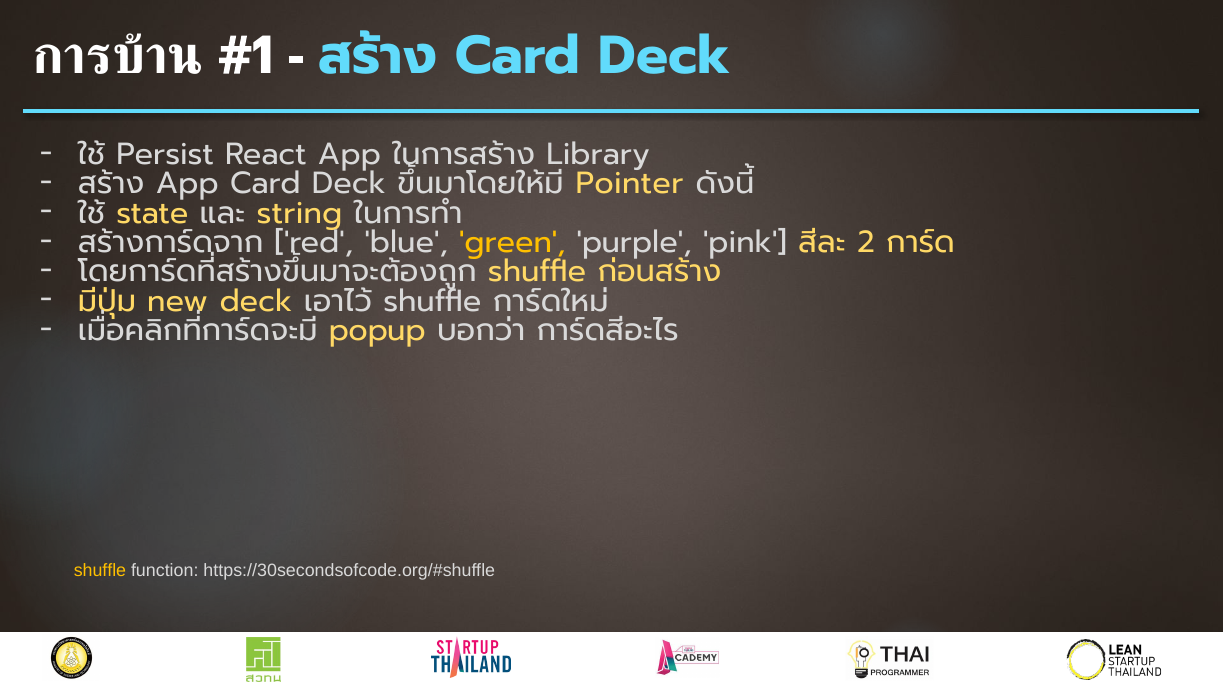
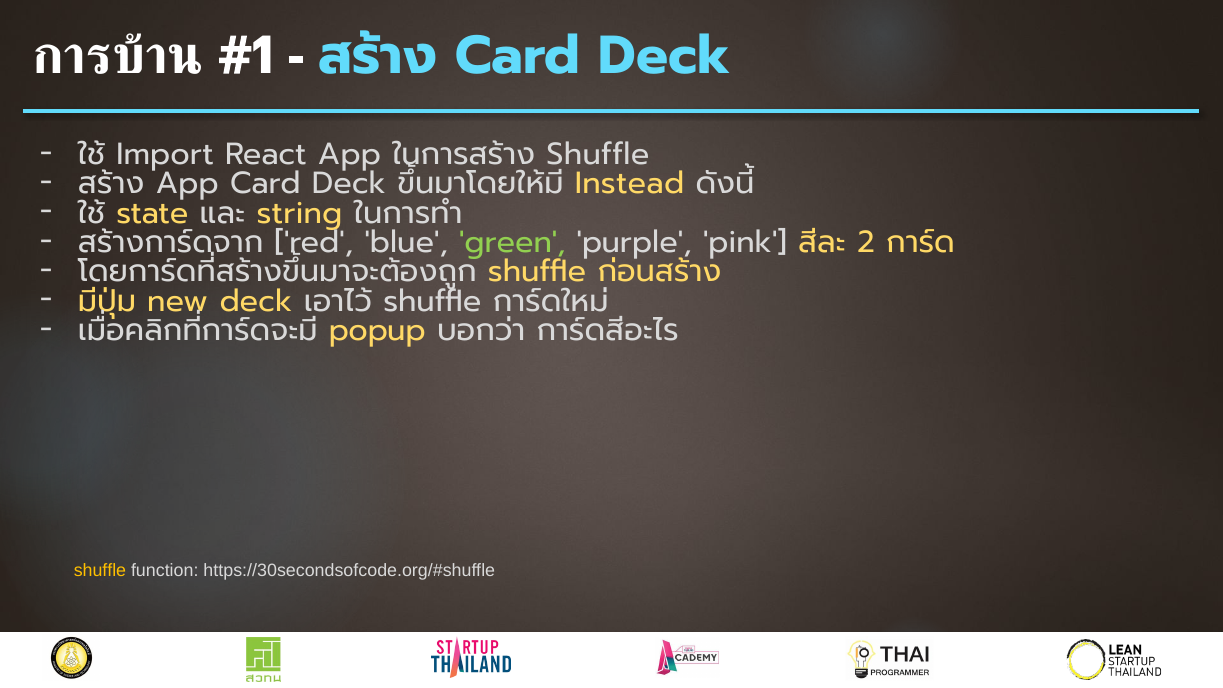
Persist: Persist -> Import
Library at (598, 154): Library -> Shuffle
Pointer: Pointer -> Instead
green colour: yellow -> light green
